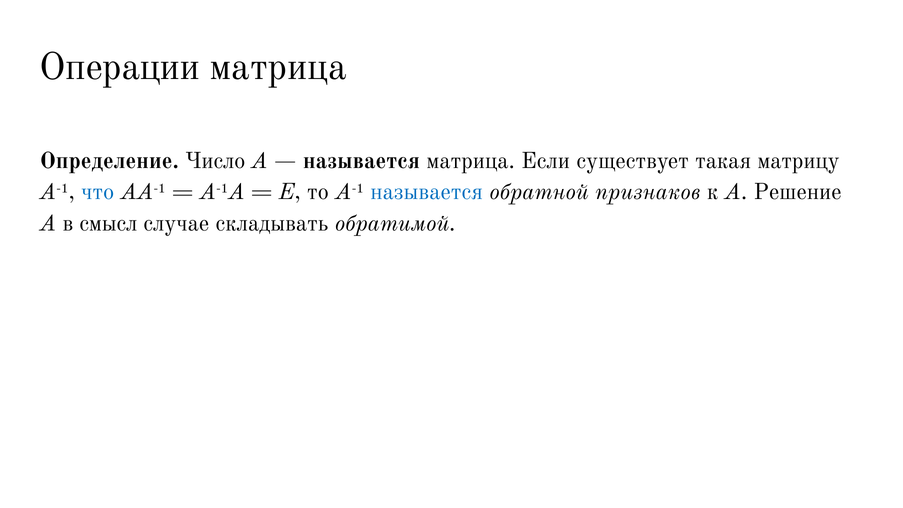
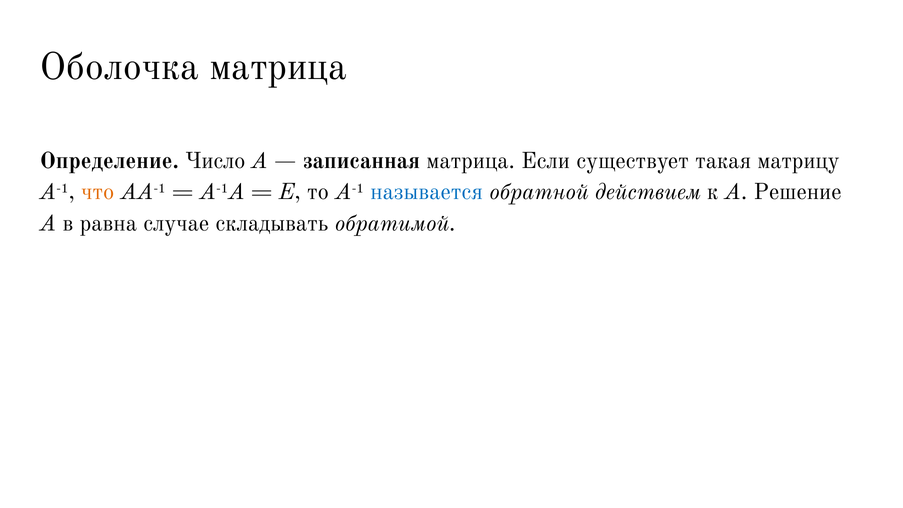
Операции: Операции -> Оболочка
называется at (361, 161): называется -> записанная
что colour: blue -> orange
признаков: признаков -> действием
смысл: смысл -> равна
